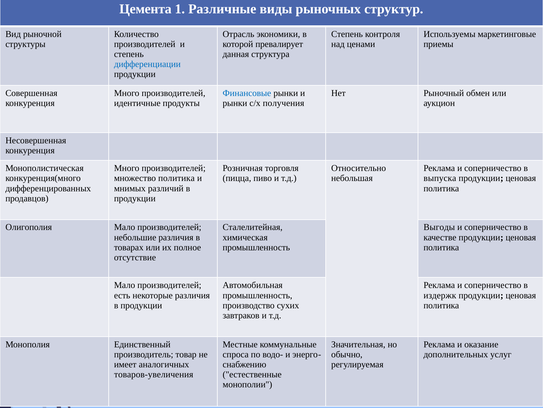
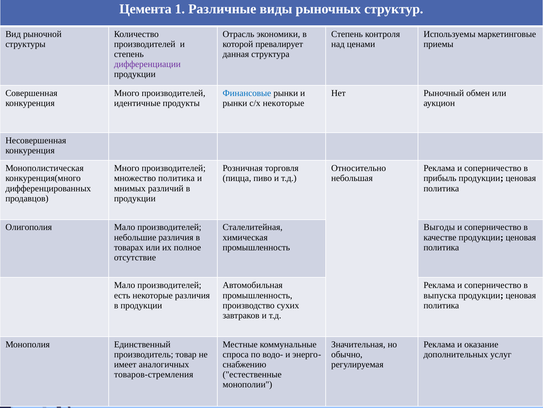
дифференциации colour: blue -> purple
с/х получения: получения -> некоторые
выпуска: выпуска -> прибыль
издержк: издержк -> выпуска
товаров-увеличения: товаров-увеличения -> товаров-стремления
